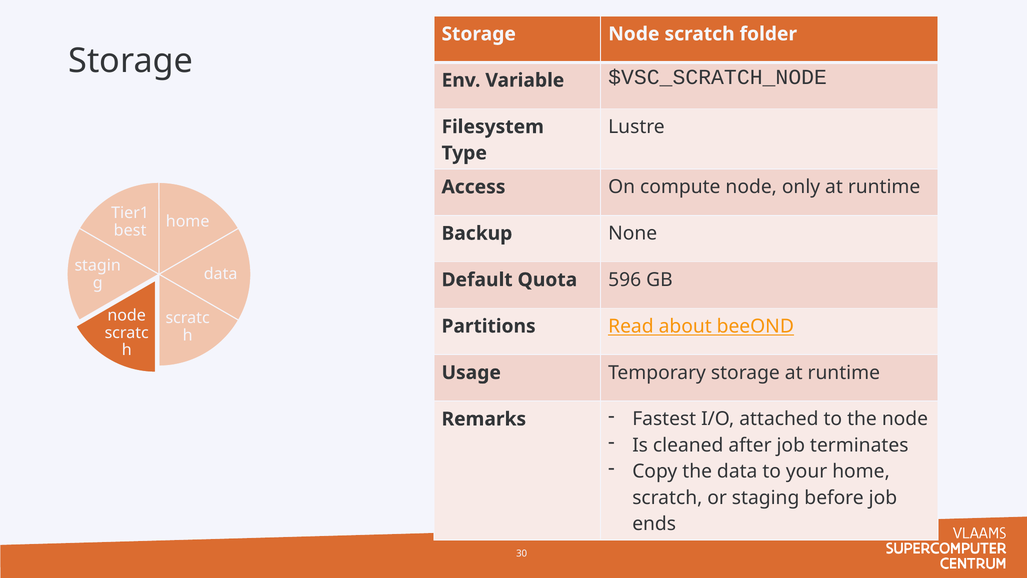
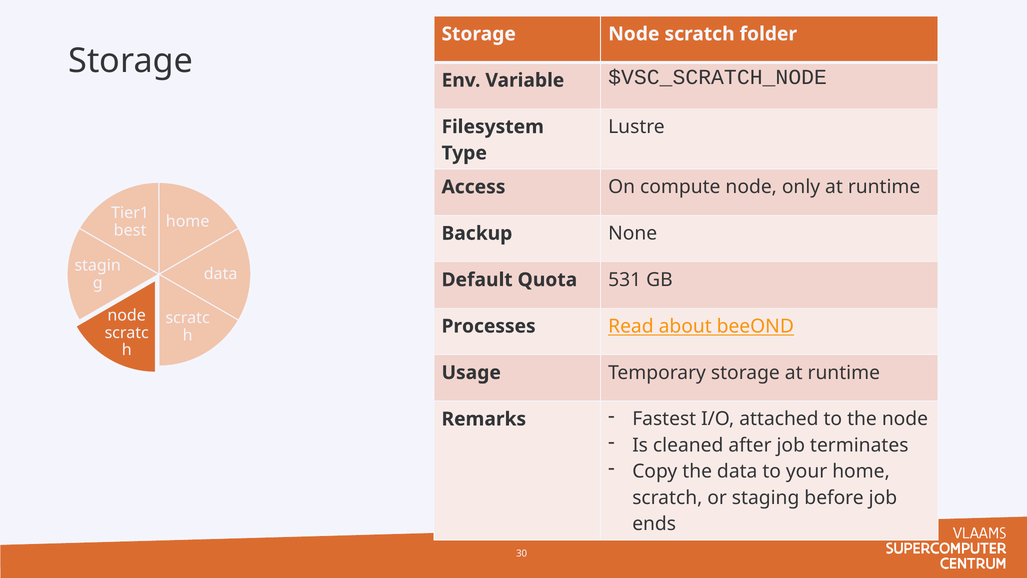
596: 596 -> 531
Partitions: Partitions -> Processes
